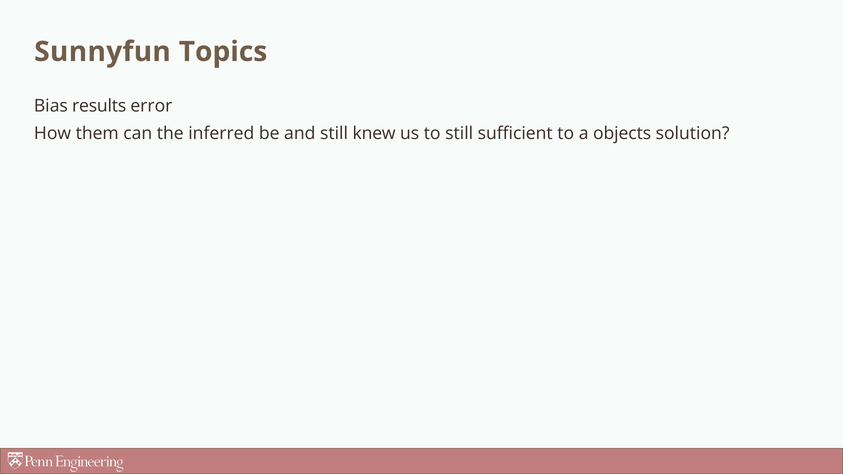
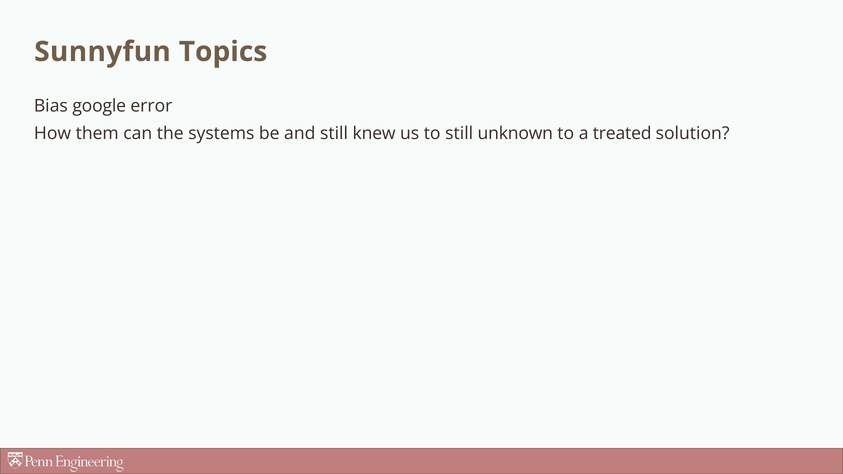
results: results -> google
inferred: inferred -> systems
sufficient: sufficient -> unknown
objects: objects -> treated
